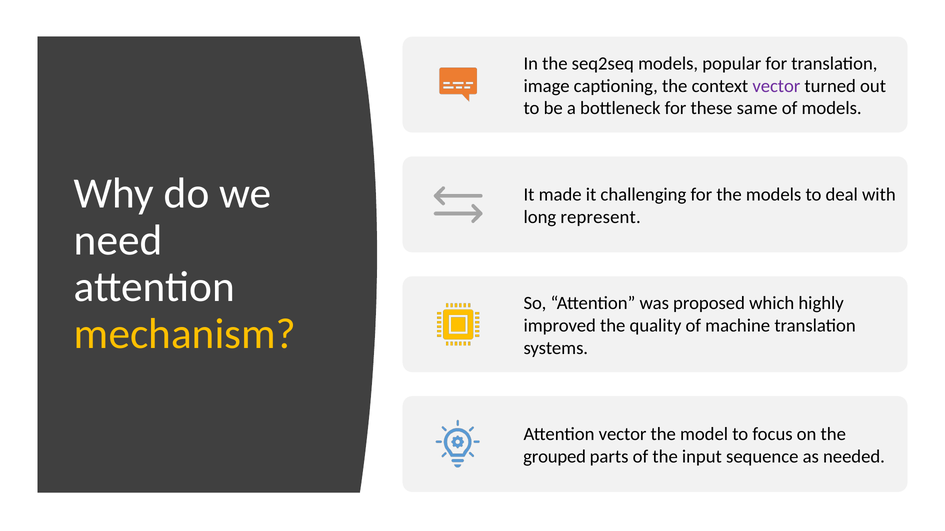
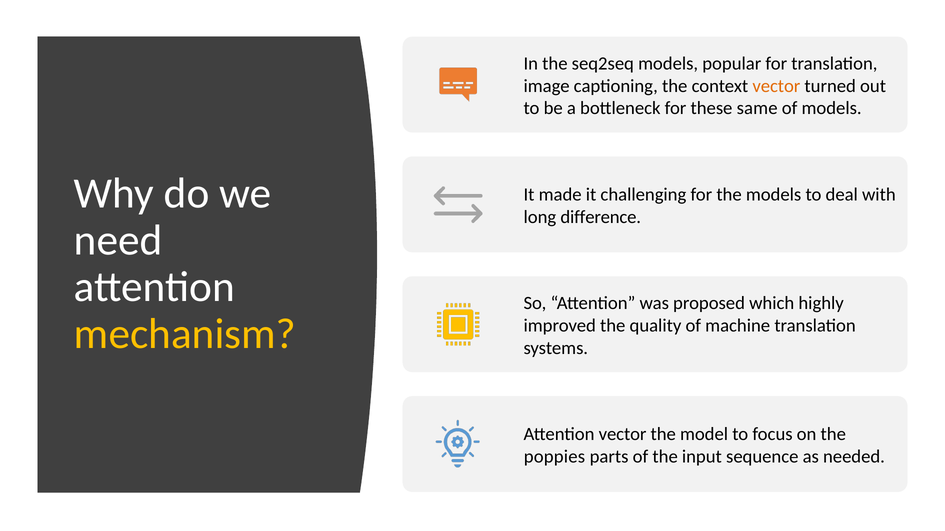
vector at (776, 86) colour: purple -> orange
represent: represent -> difference
grouped: grouped -> poppies
